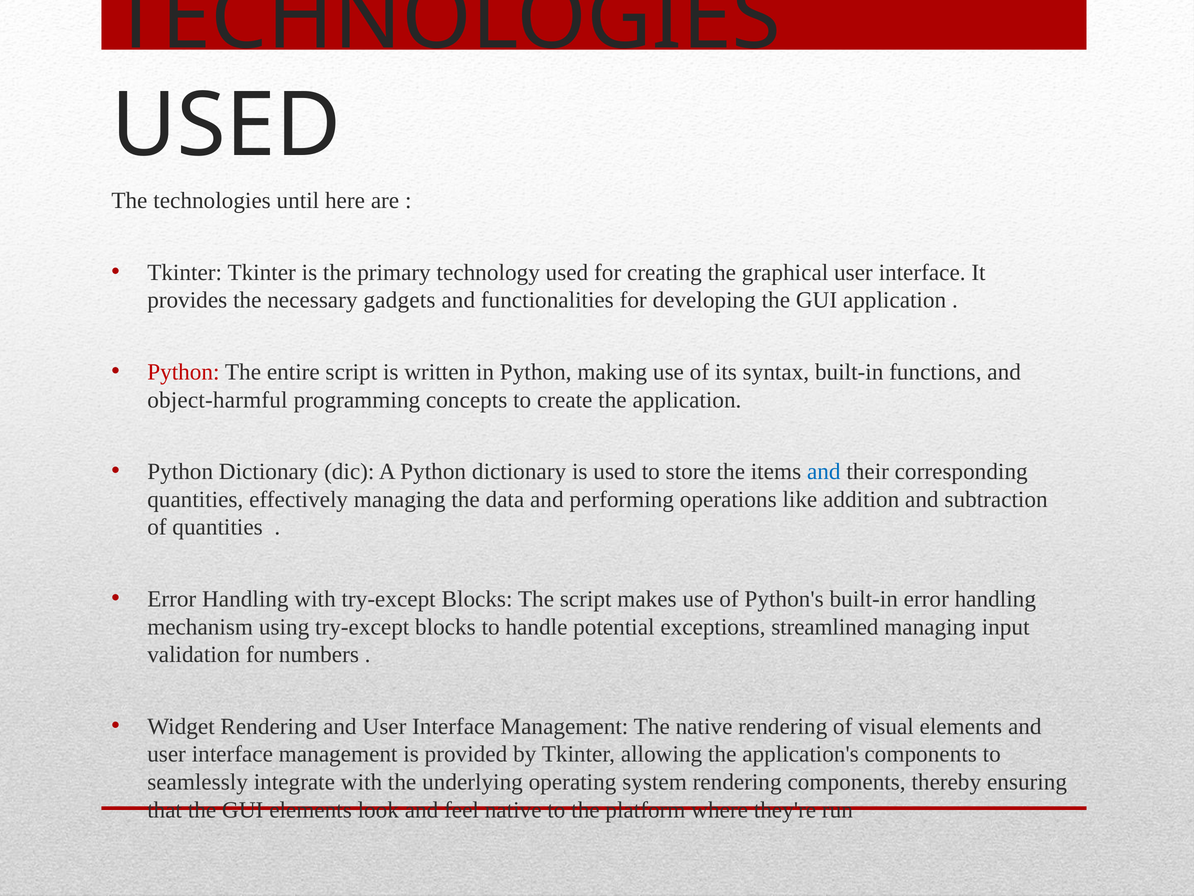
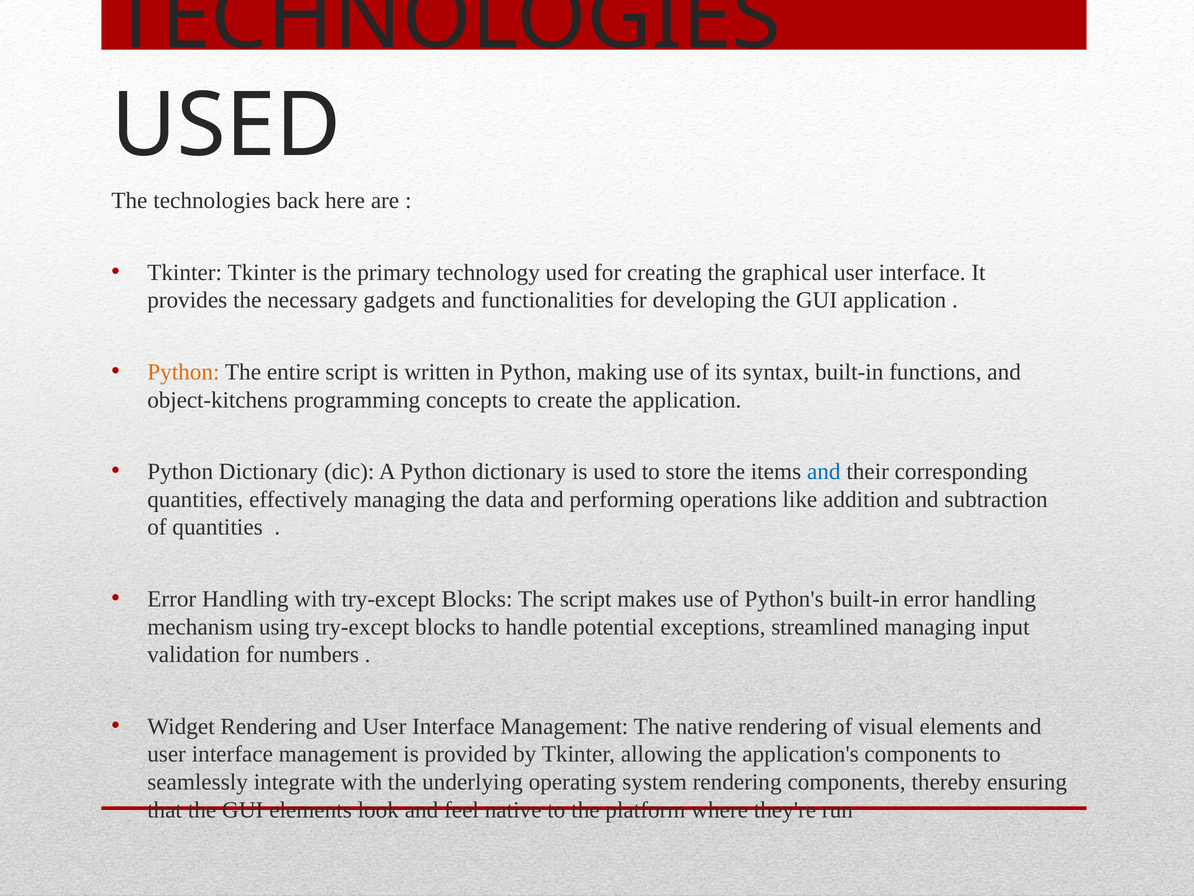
until: until -> back
Python at (183, 372) colour: red -> orange
object-harmful: object-harmful -> object-kitchens
